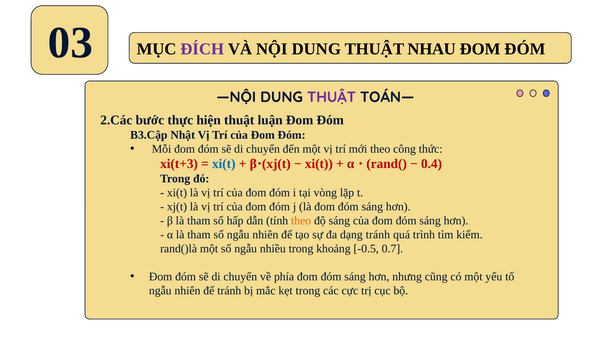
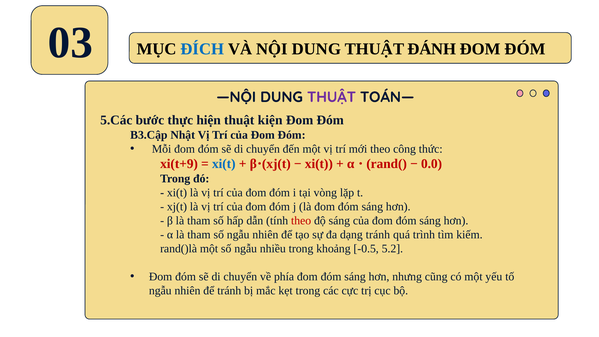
ĐÍCH colour: purple -> blue
NHAU: NHAU -> ĐÁNH
2.Các: 2.Các -> 5.Các
luận: luận -> kiện
xi(t+3: xi(t+3 -> xi(t+9
0.4: 0.4 -> 0.0
theo at (301, 221) colour: orange -> red
0.7: 0.7 -> 5.2
